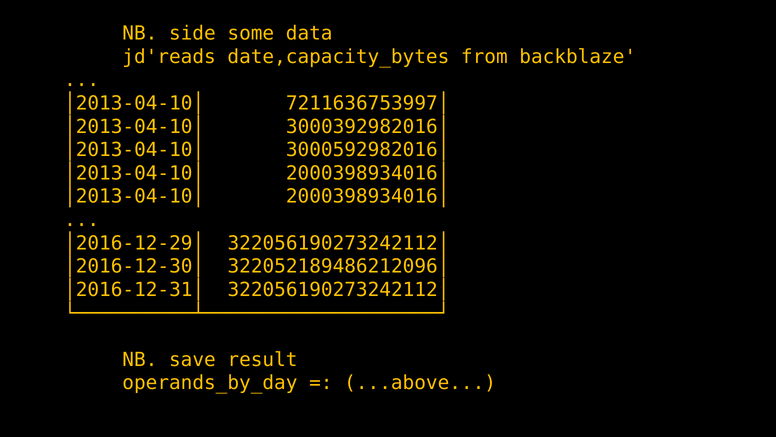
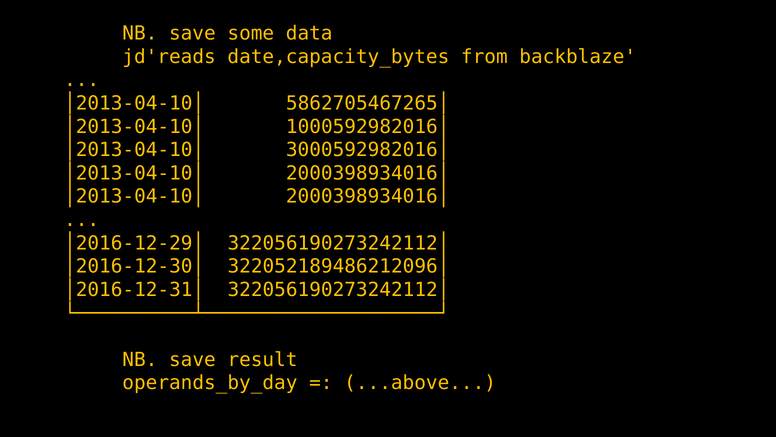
side at (192, 33): side -> save
7211636753997│: 7211636753997│ -> 5862705467265│
3000392982016│: 3000392982016│ -> 1000592982016│
